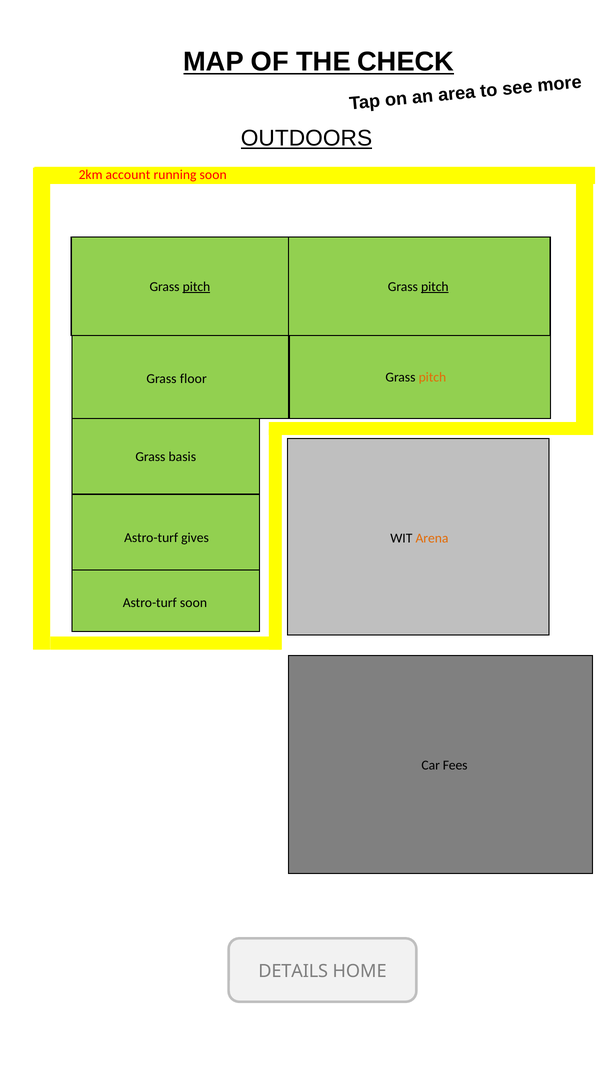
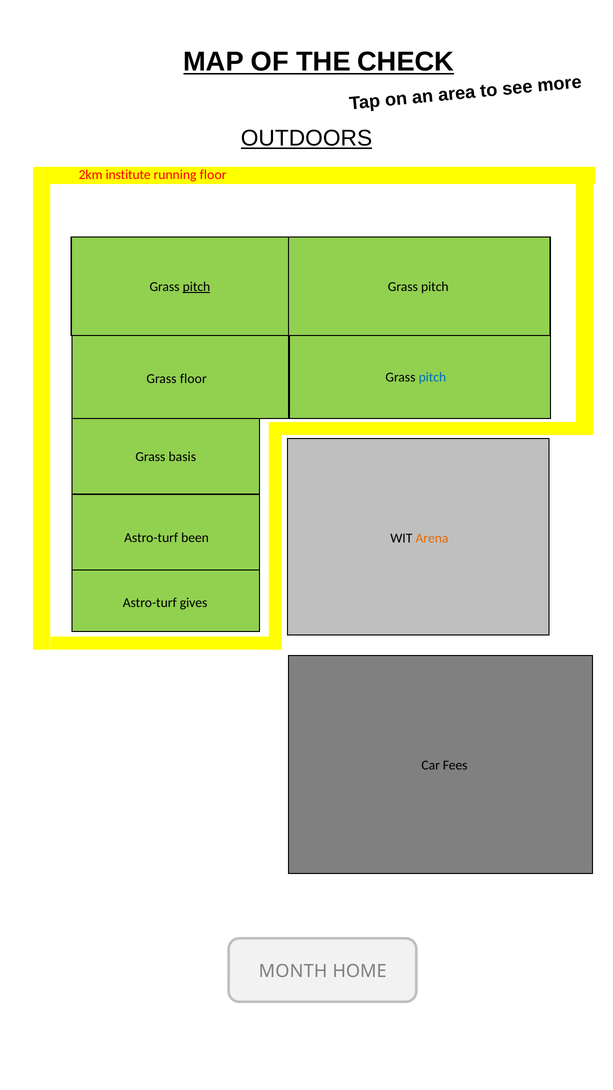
account: account -> institute
running soon: soon -> floor
pitch at (435, 287) underline: present -> none
pitch at (432, 377) colour: orange -> blue
gives: gives -> been
Astro-turf soon: soon -> gives
DETAILS: DETAILS -> MONTH
